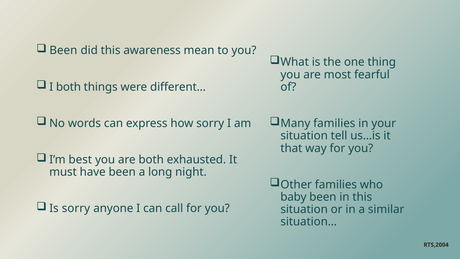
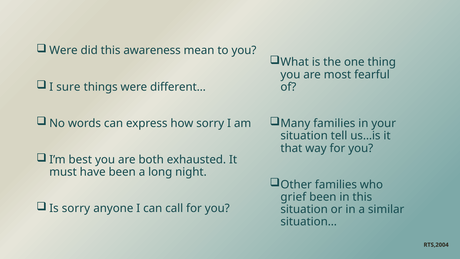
Been at (63, 50): Been -> Were
I both: both -> sure
baby: baby -> grief
